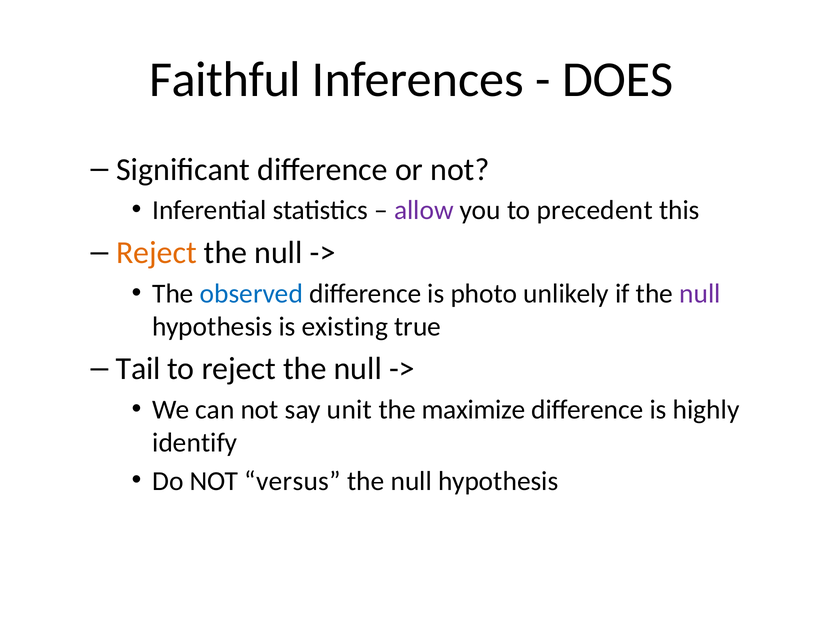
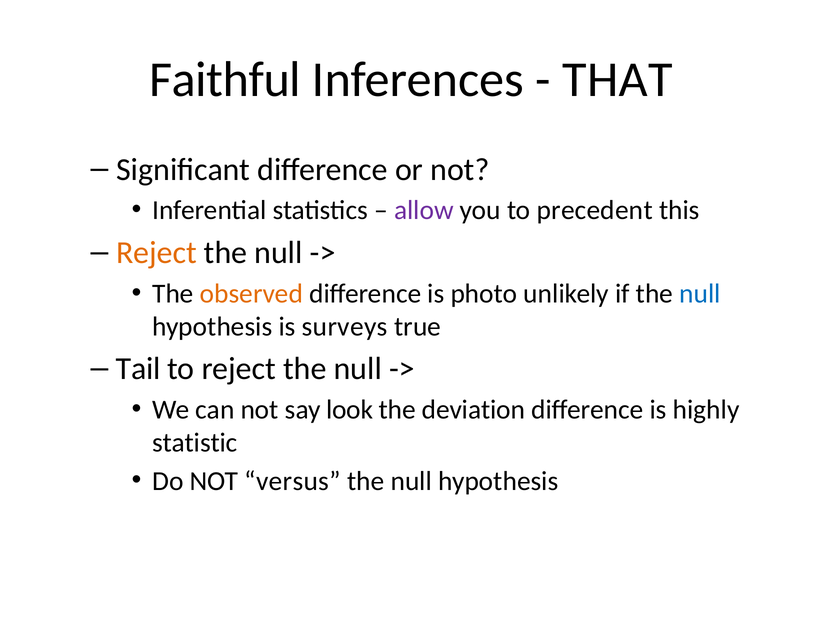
DOES: DOES -> THAT
observed colour: blue -> orange
null at (700, 294) colour: purple -> blue
existing: existing -> surveys
unit: unit -> look
maximize: maximize -> deviation
identify: identify -> statistic
